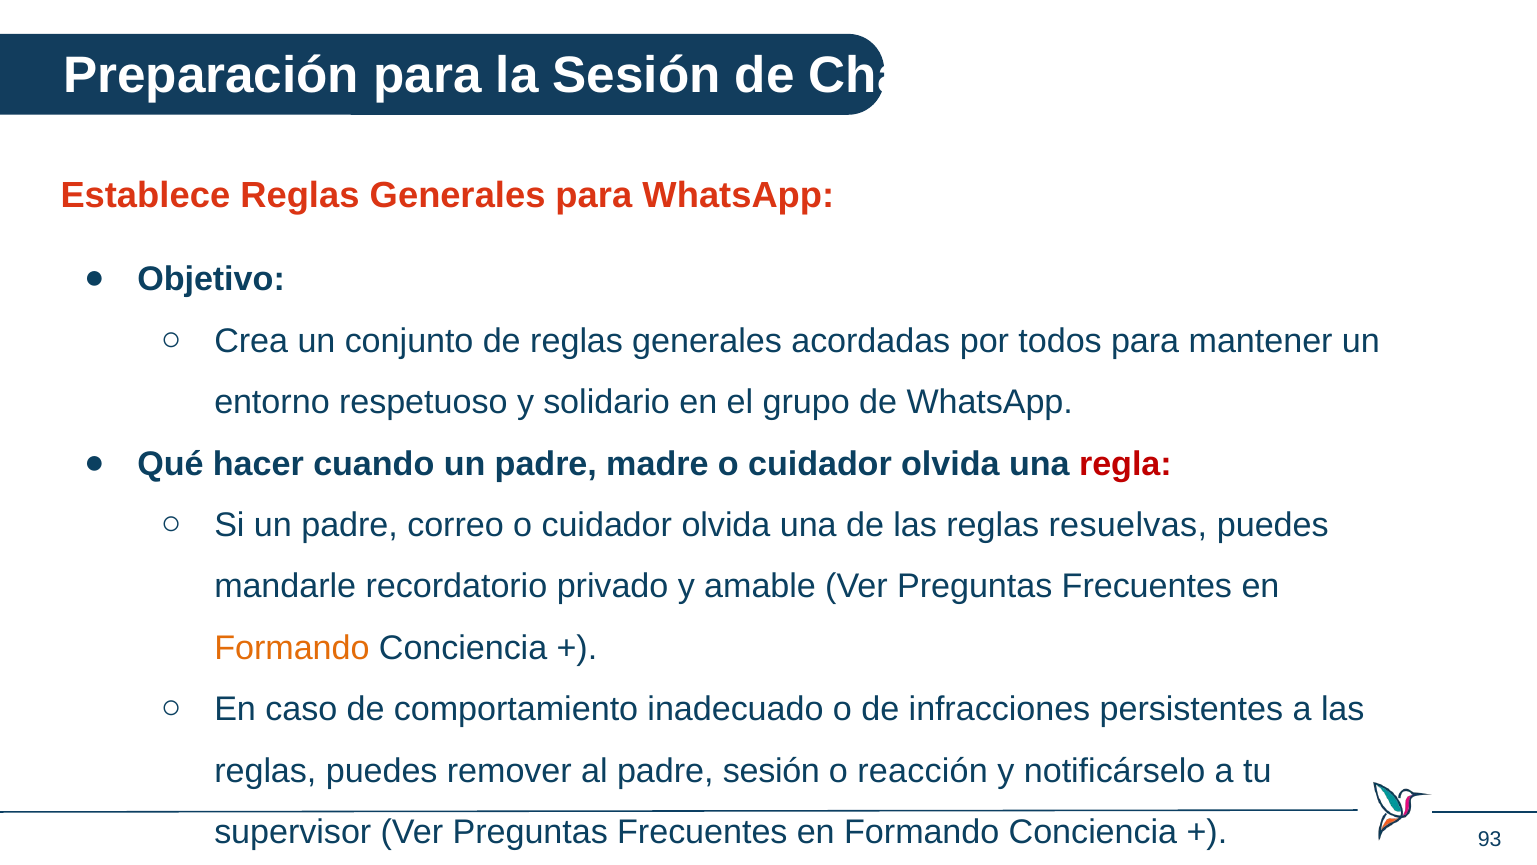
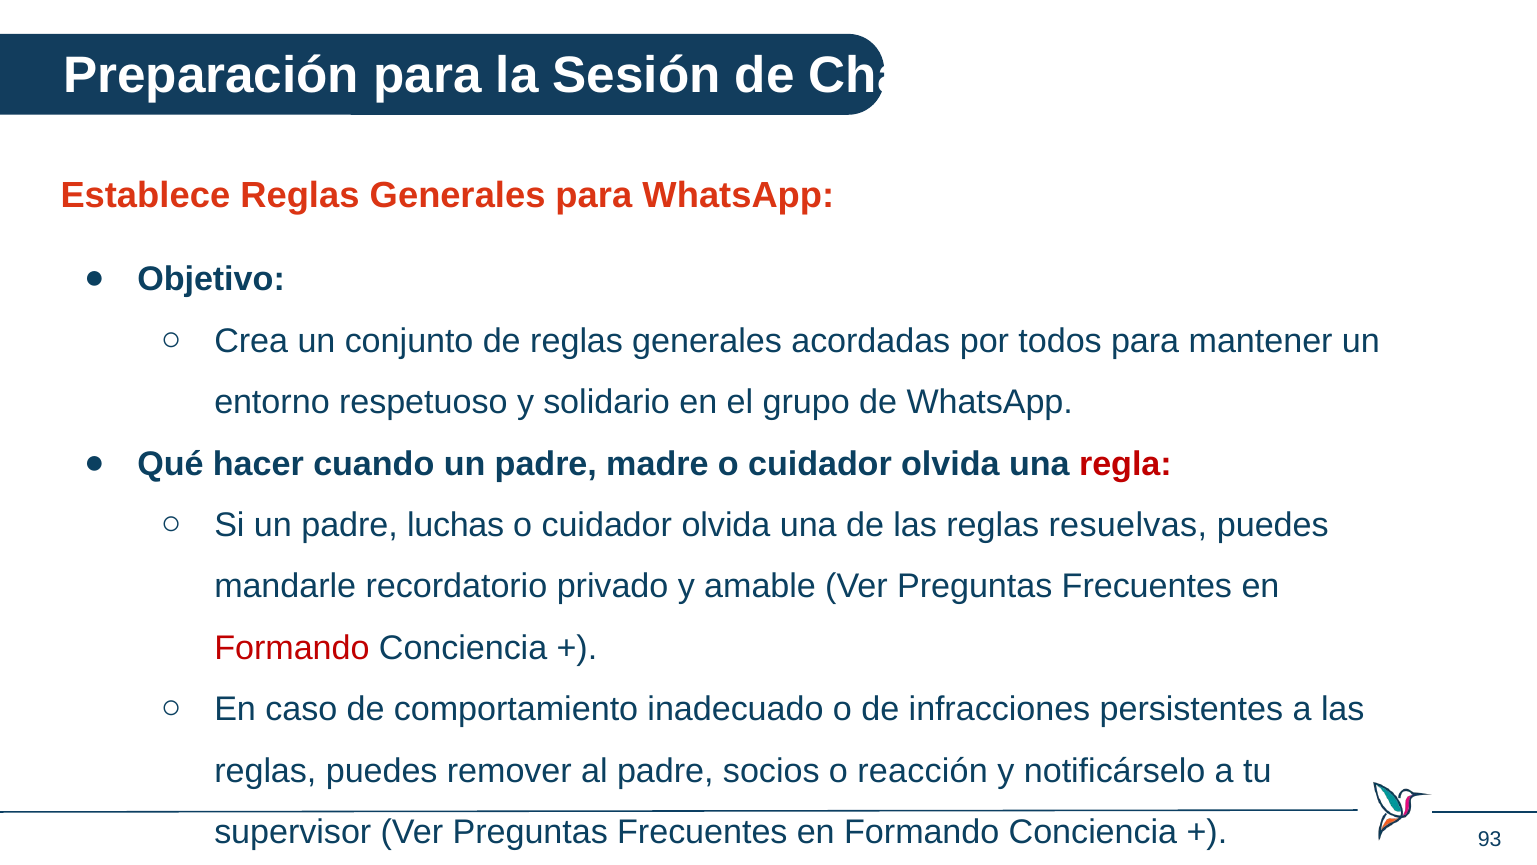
correo: correo -> luchas
Formando at (292, 648) colour: orange -> red
padre sesión: sesión -> socios
